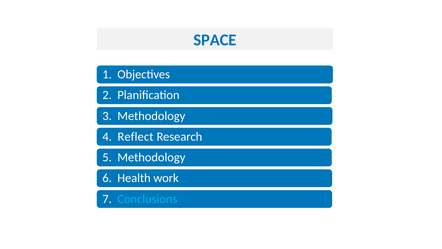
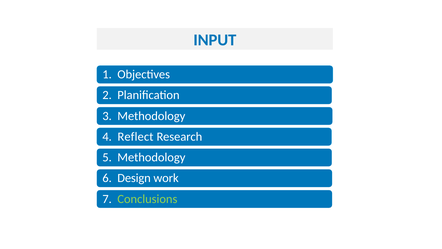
SPACE: SPACE -> INPUT
Health: Health -> Design
Conclusions colour: light blue -> light green
